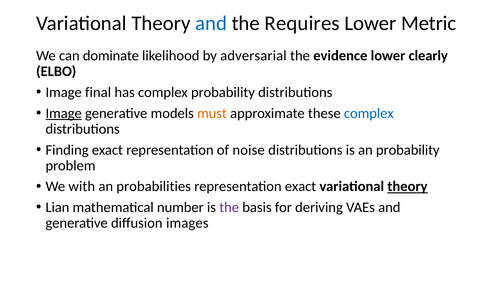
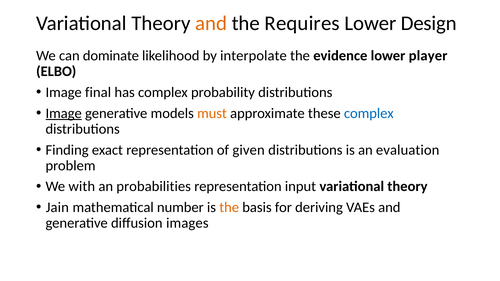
and at (211, 23) colour: blue -> orange
Metric: Metric -> Design
adversarial: adversarial -> interpolate
clearly: clearly -> player
noise: noise -> given
an probability: probability -> evaluation
representation exact: exact -> input
theory at (407, 187) underline: present -> none
Lian: Lian -> Jain
the at (229, 208) colour: purple -> orange
